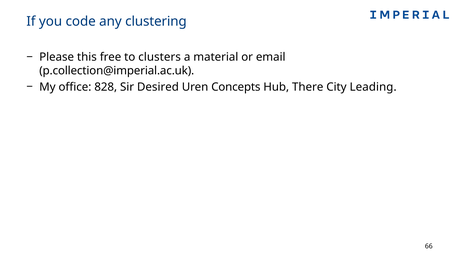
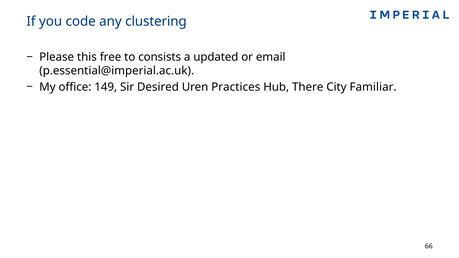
clusters: clusters -> consists
material: material -> updated
p.collection@imperial.ac.uk: p.collection@imperial.ac.uk -> p.essential@imperial.ac.uk
828: 828 -> 149
Concepts: Concepts -> Practices
Leading: Leading -> Familiar
